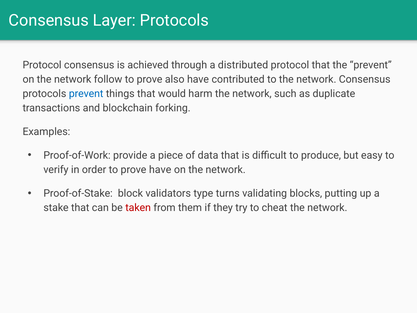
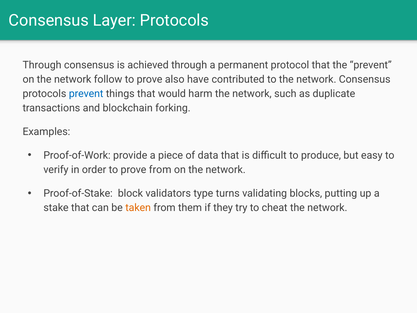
Protocol at (42, 65): Protocol -> Through
distributed: distributed -> permanent
prove have: have -> from
taken colour: red -> orange
